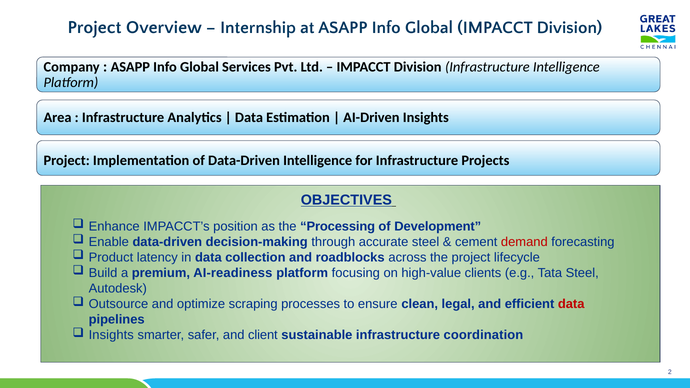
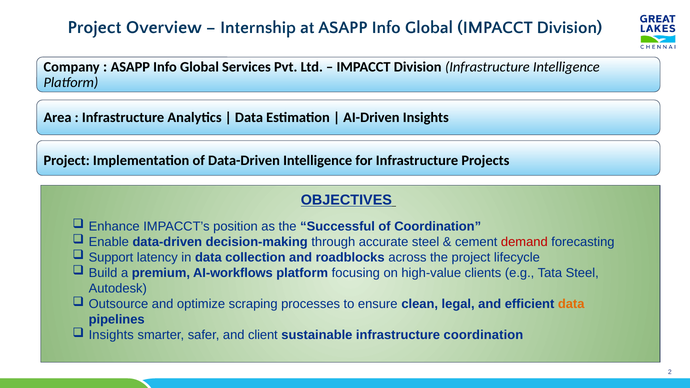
Processing: Processing -> Successful
of Development: Development -> Coordination
Product: Product -> Support
AI-readiness: AI-readiness -> AI-workflows
data at (571, 304) colour: red -> orange
